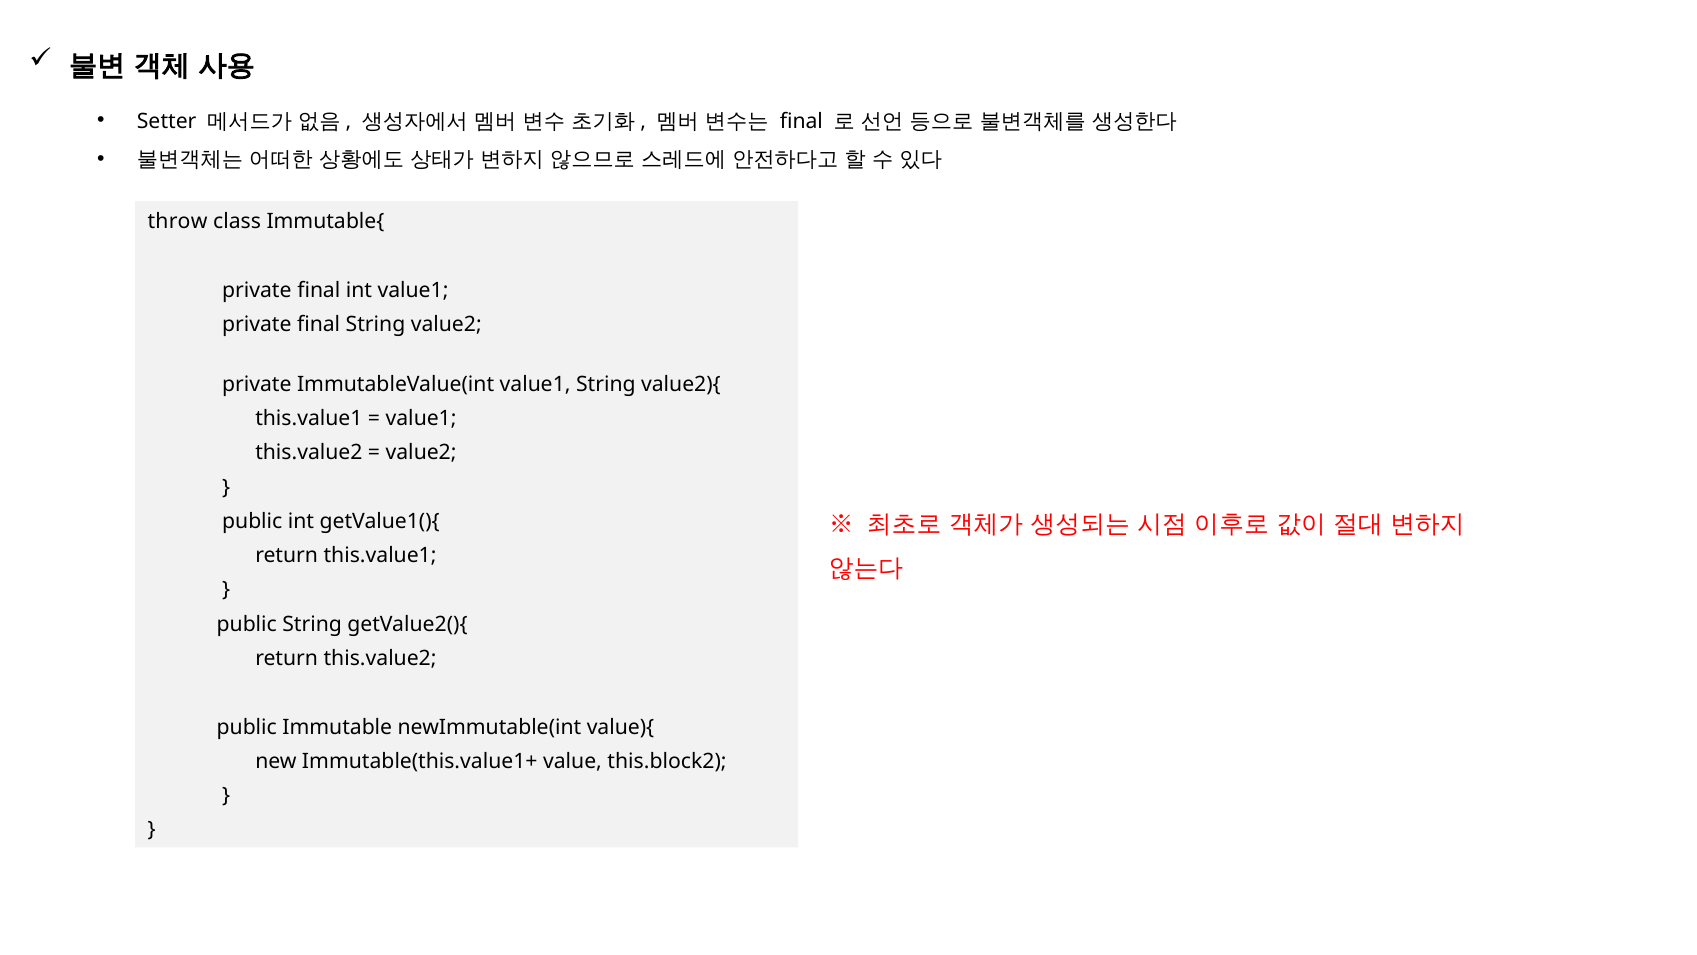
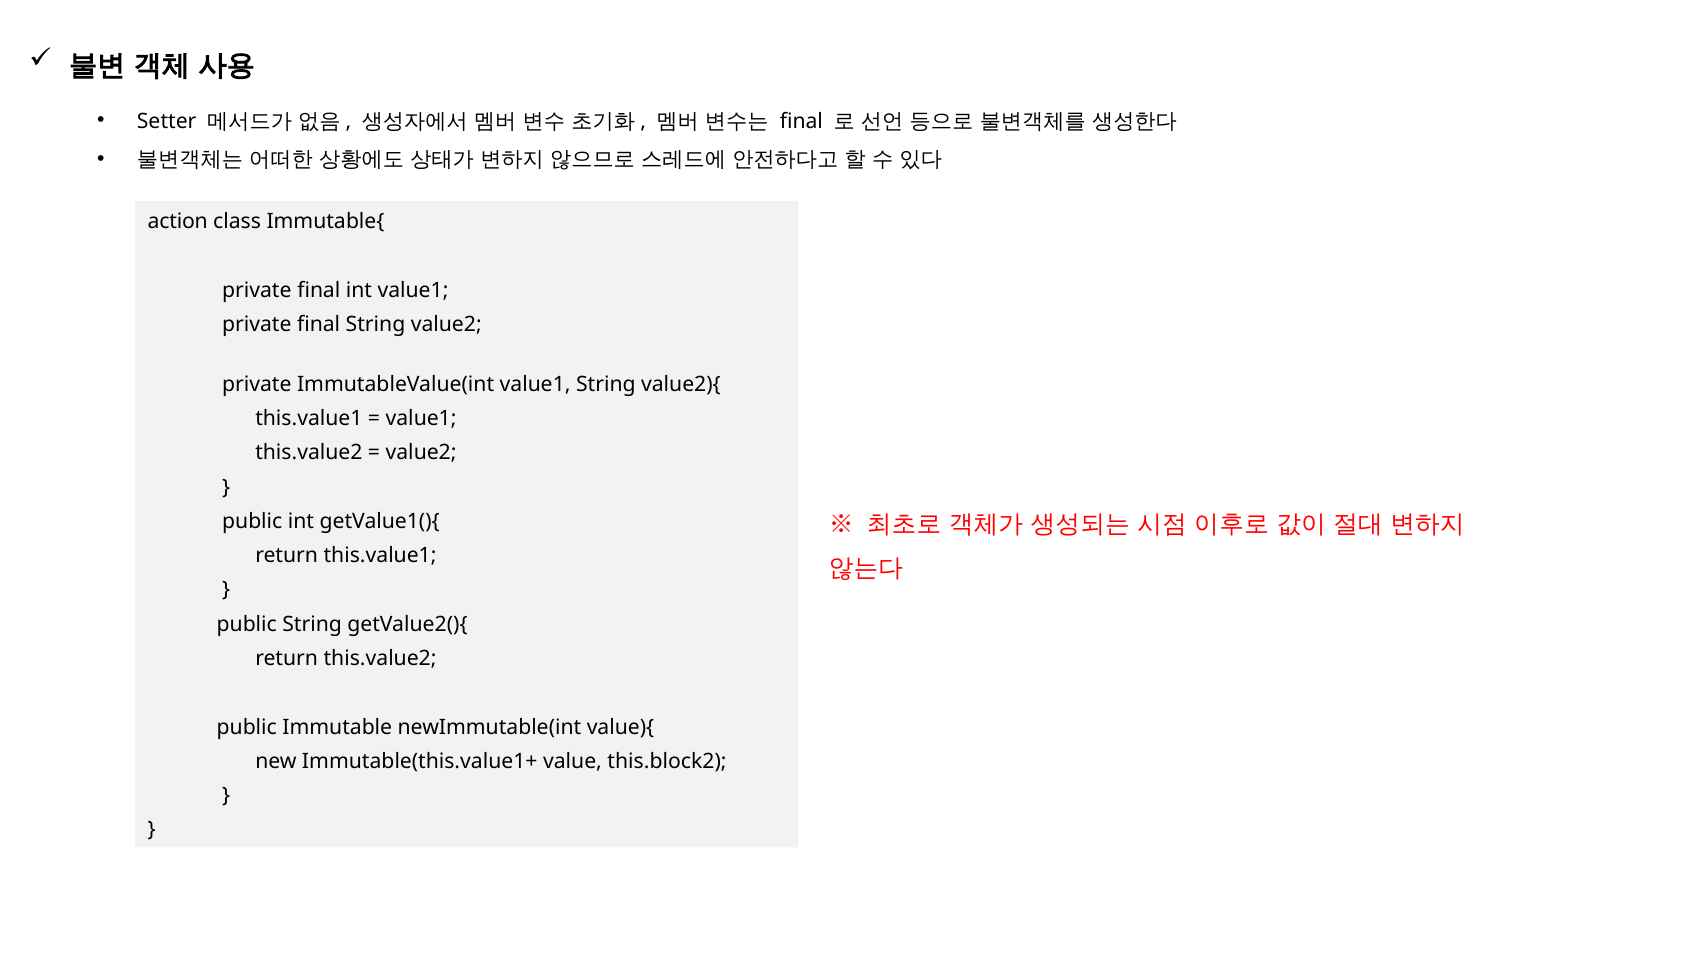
throw: throw -> action
